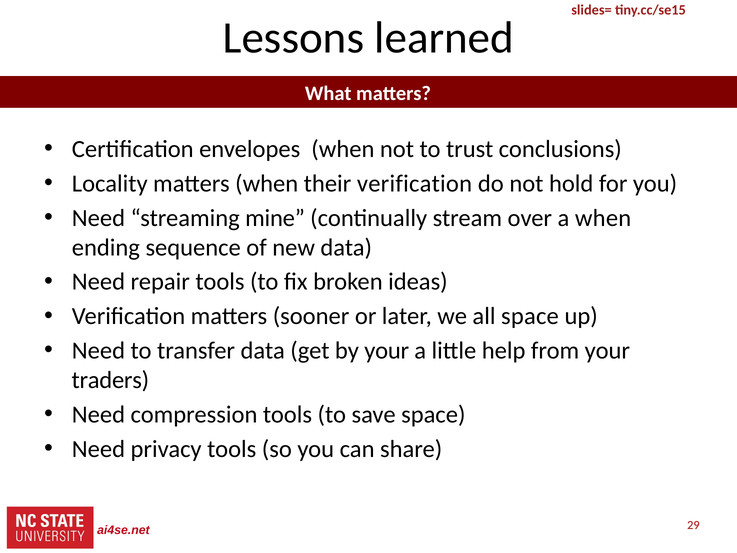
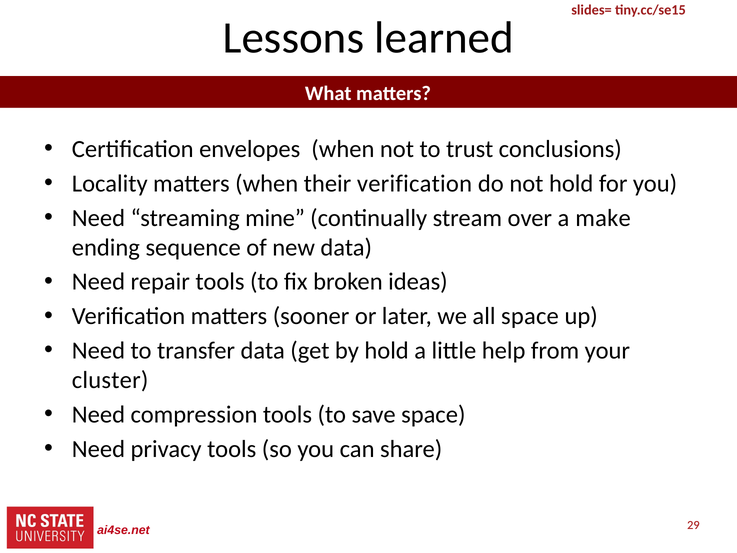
a when: when -> make
by your: your -> hold
traders: traders -> cluster
